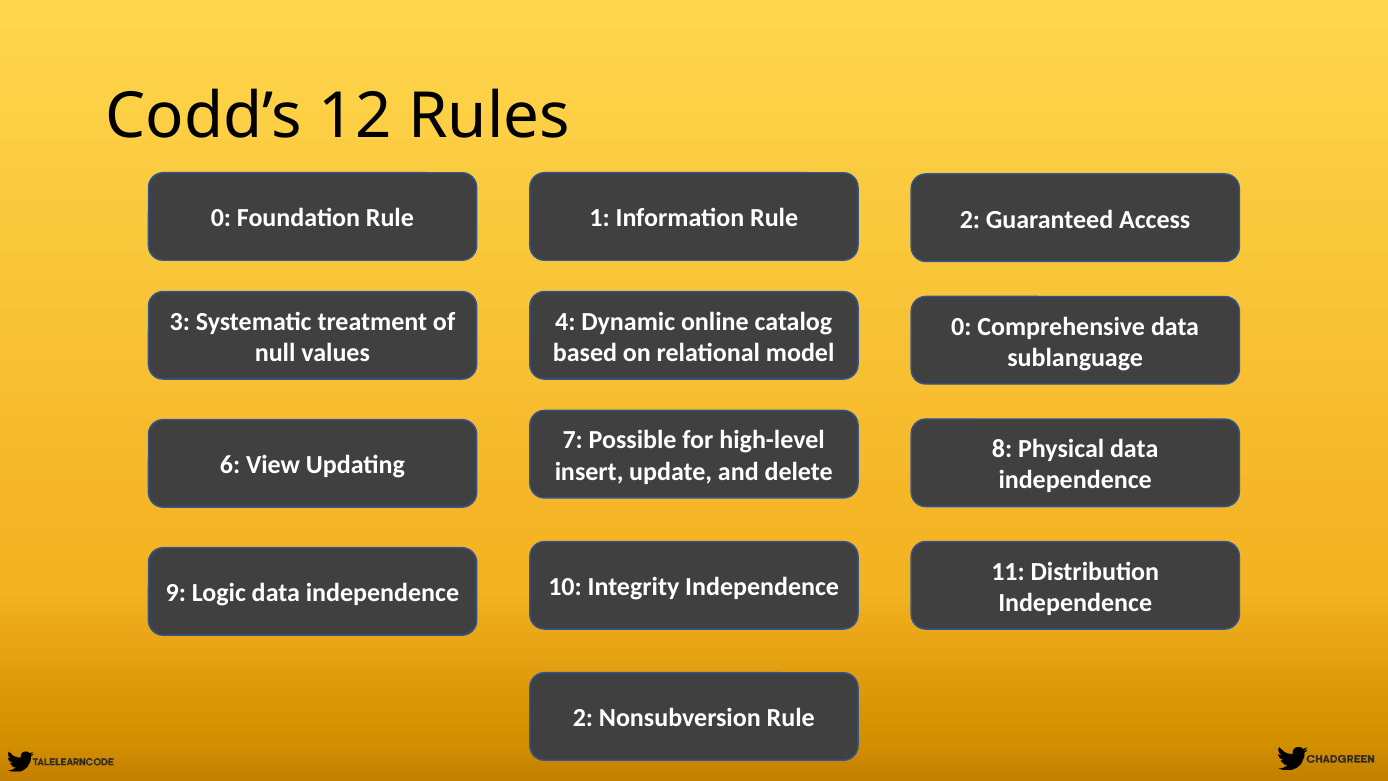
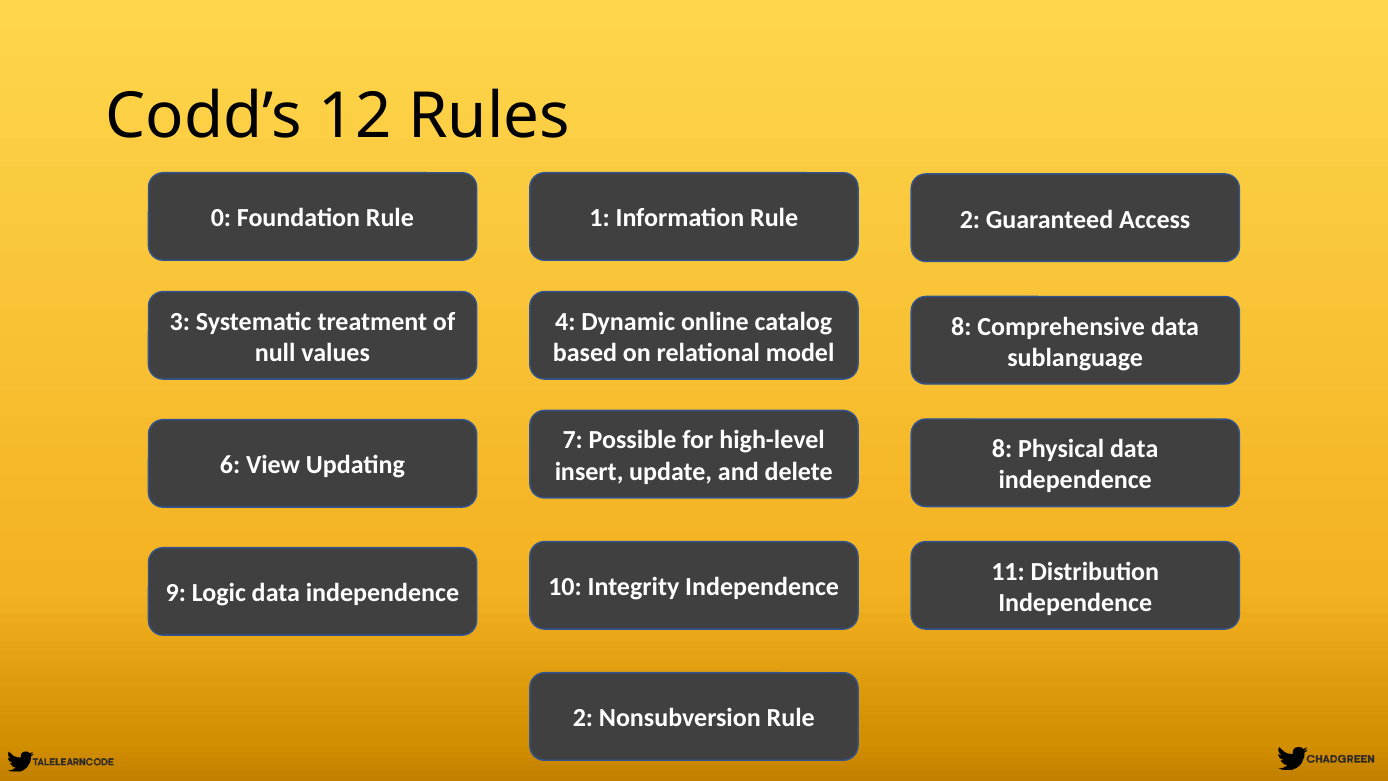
0 at (961, 326): 0 -> 8
